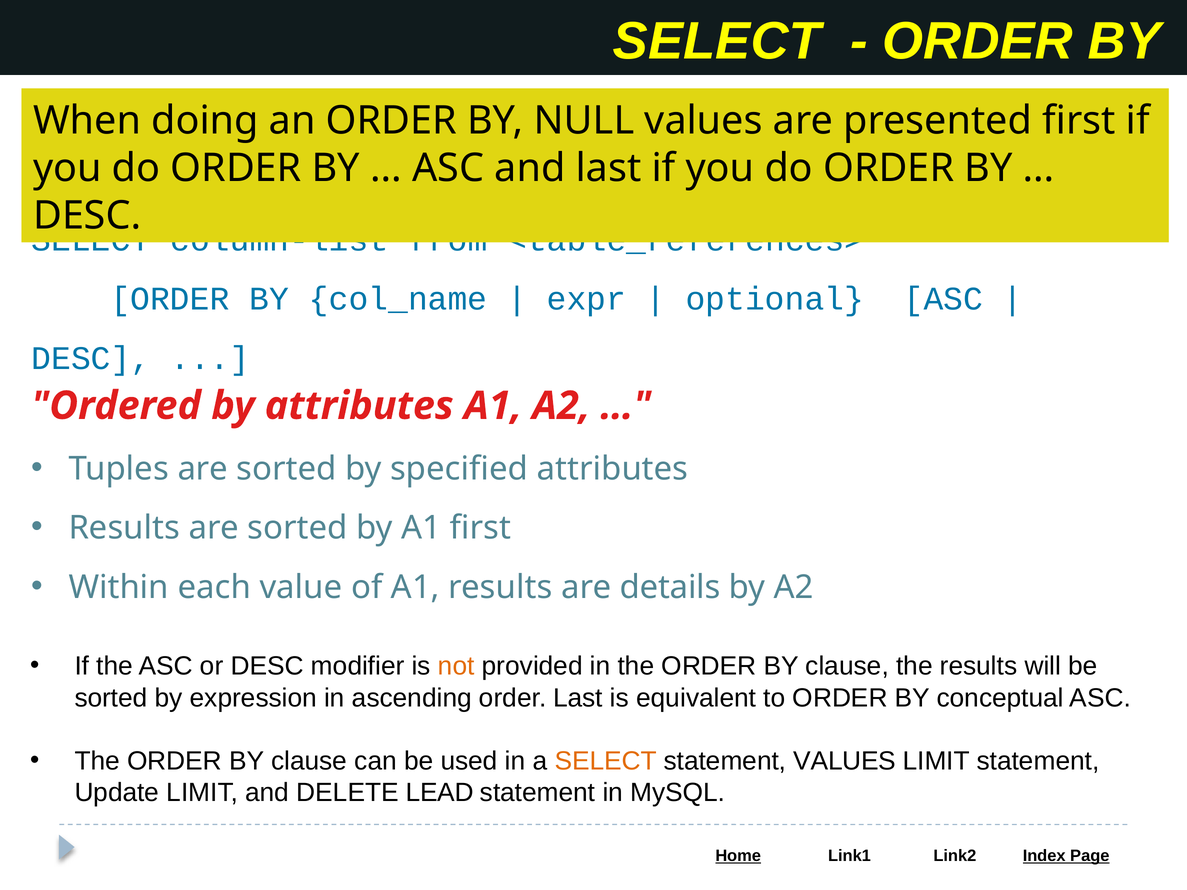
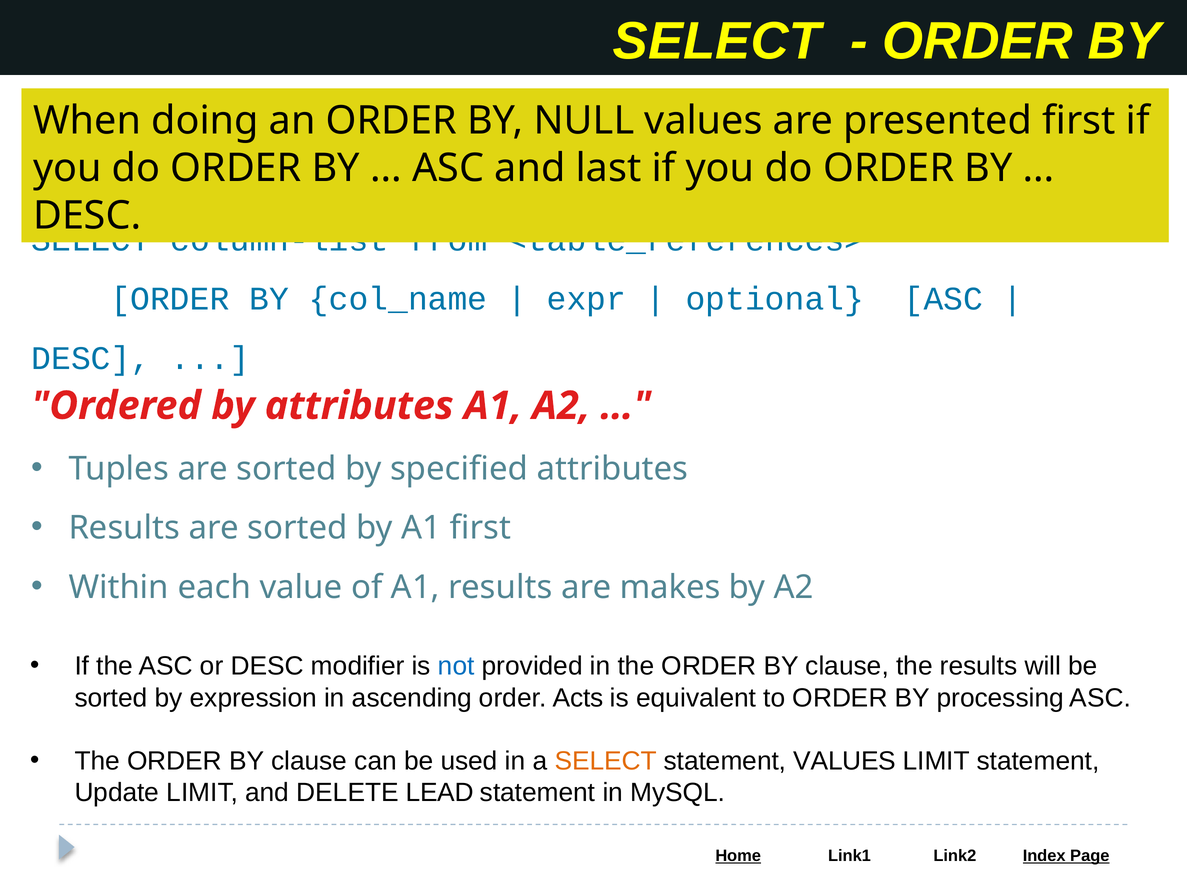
details: details -> makes
not colour: orange -> blue
order Last: Last -> Acts
conceptual: conceptual -> processing
